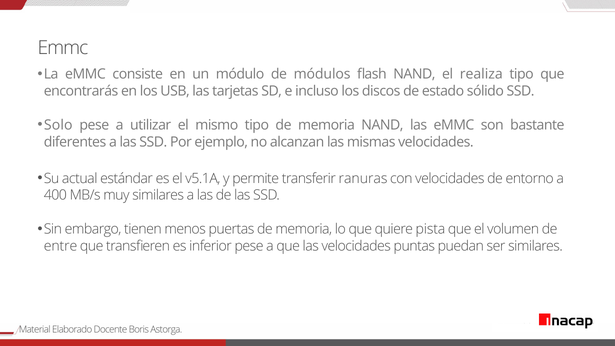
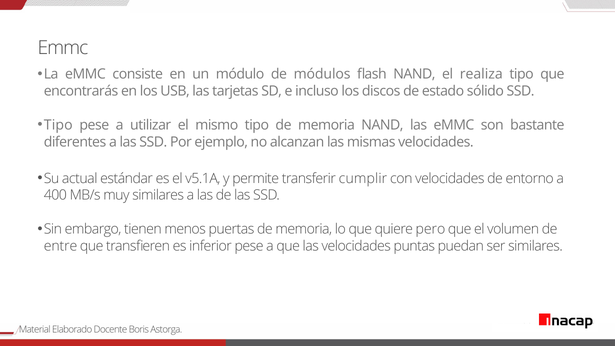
Solo at (58, 125): Solo -> Tipo
ranuras: ranuras -> cumplir
pista: pista -> pero
